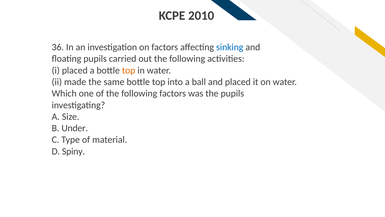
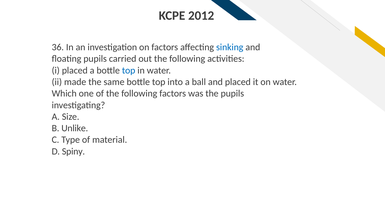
2010: 2010 -> 2012
top at (129, 70) colour: orange -> blue
Under: Under -> Unlike
